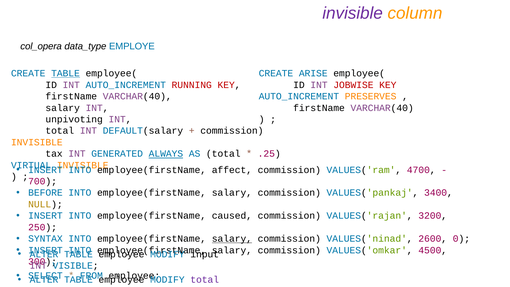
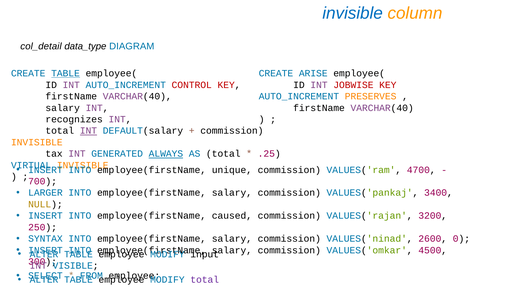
invisible at (353, 13) colour: purple -> blue
col_opera: col_opera -> col_detail
EMPLOYE: EMPLOYE -> DIAGRAM
RUNNING: RUNNING -> CONTROL
unpivoting: unpivoting -> recognizes
INT at (88, 131) underline: none -> present
affect: affect -> unique
BEFORE: BEFORE -> LARGER
salary at (232, 239) underline: present -> none
